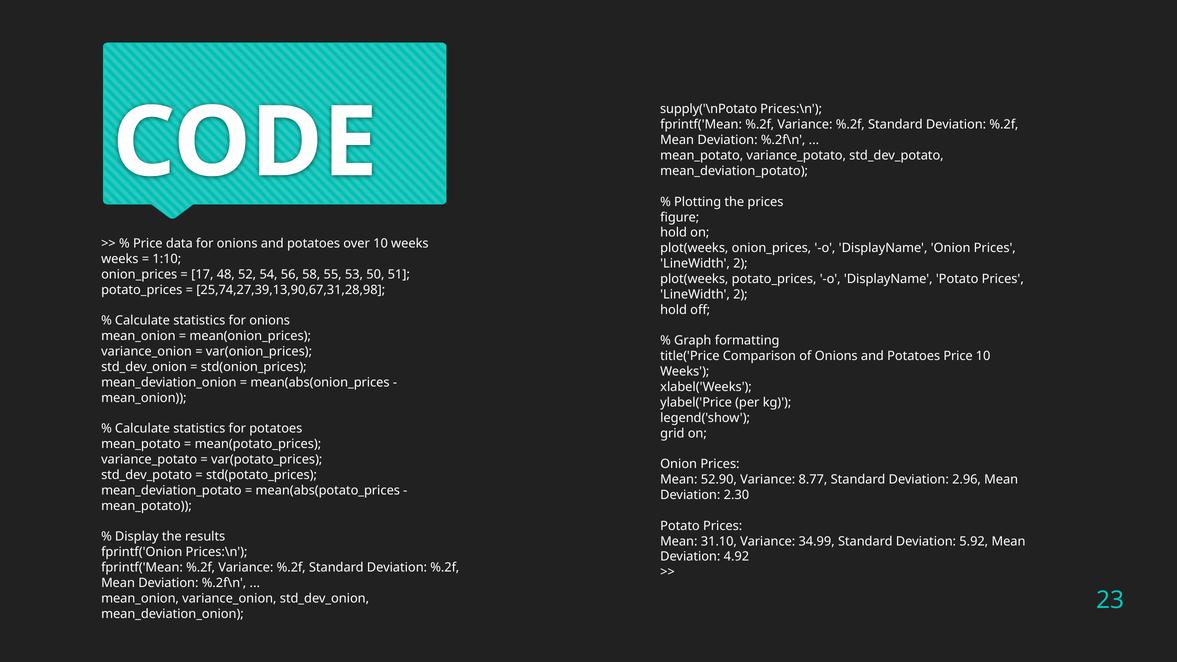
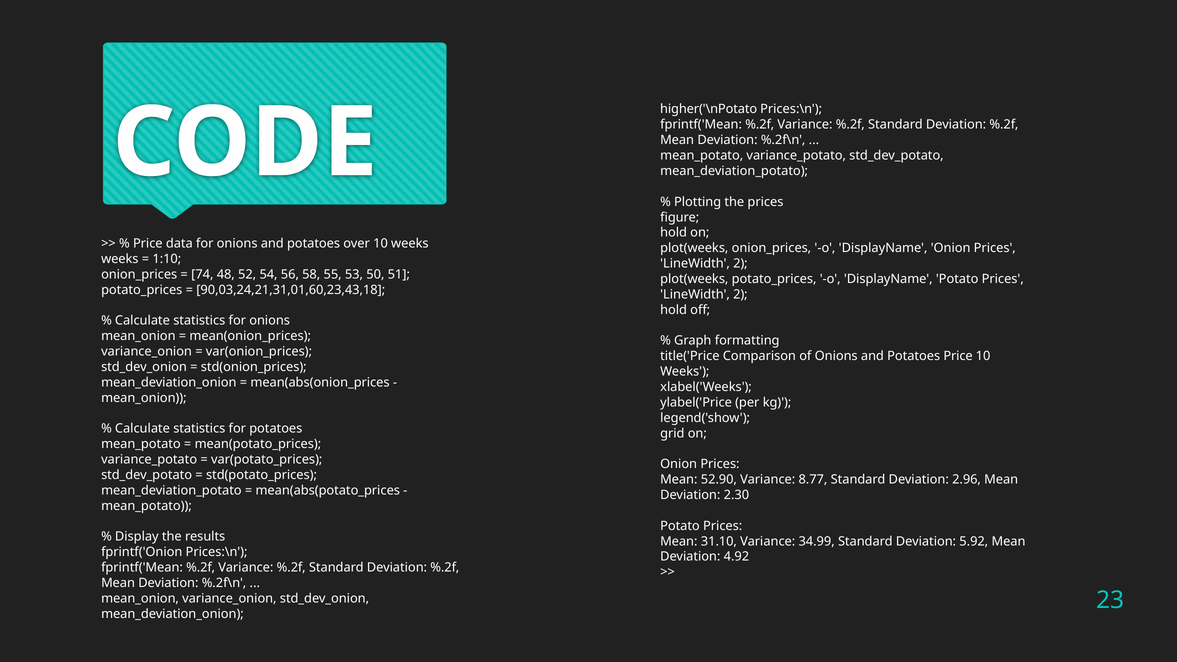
supply('\nPotato: supply('\nPotato -> higher('\nPotato
17: 17 -> 74
25,74,27,39,13,90,67,31,28,98: 25,74,27,39,13,90,67,31,28,98 -> 90,03,24,21,31,01,60,23,43,18
